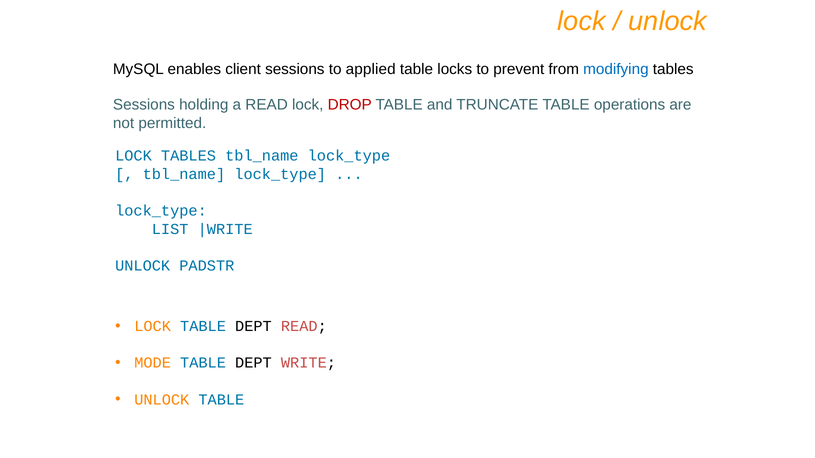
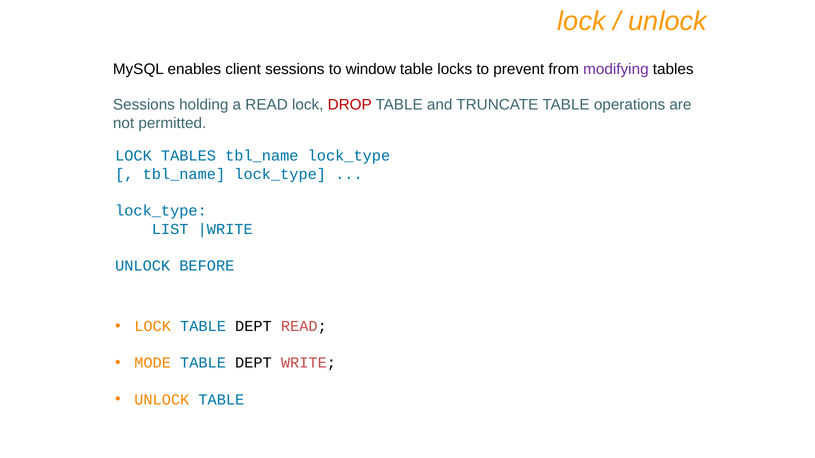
applied: applied -> window
modifying colour: blue -> purple
PADSTR: PADSTR -> BEFORE
